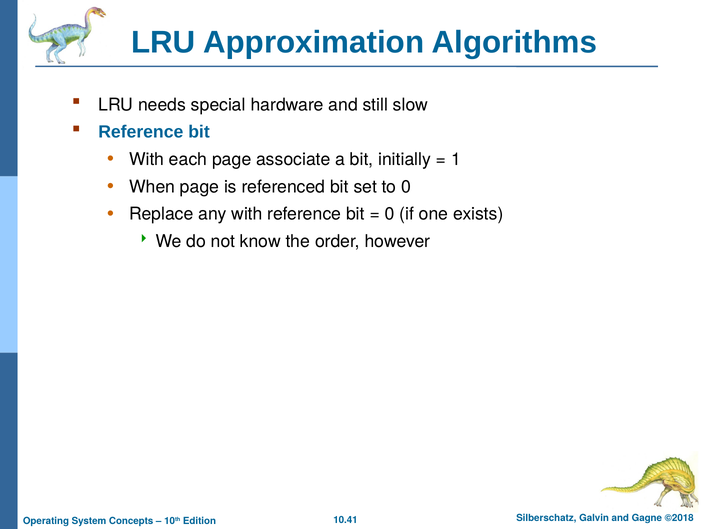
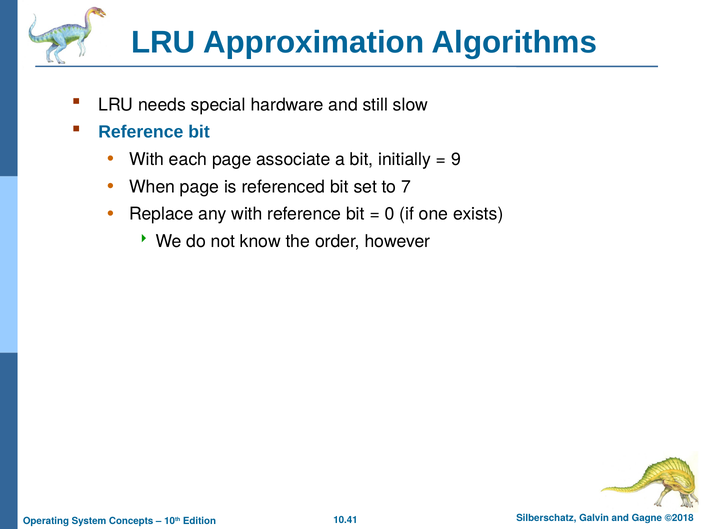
1: 1 -> 9
to 0: 0 -> 7
